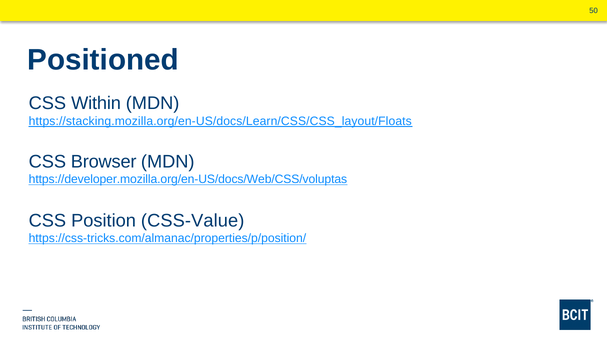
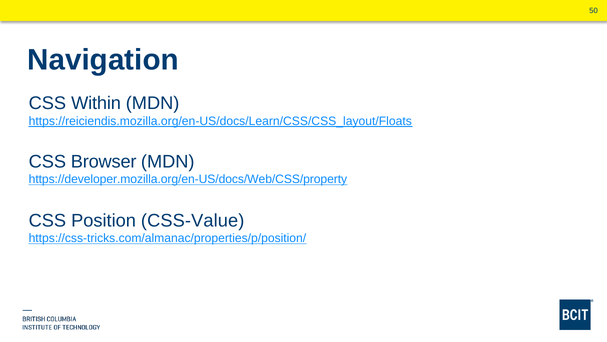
Positioned: Positioned -> Navigation
https://stacking.mozilla.org/en-US/docs/Learn/CSS/CSS_layout/Floats: https://stacking.mozilla.org/en-US/docs/Learn/CSS/CSS_layout/Floats -> https://reiciendis.mozilla.org/en-US/docs/Learn/CSS/CSS_layout/Floats
https://developer.mozilla.org/en-US/docs/Web/CSS/voluptas: https://developer.mozilla.org/en-US/docs/Web/CSS/voluptas -> https://developer.mozilla.org/en-US/docs/Web/CSS/property
